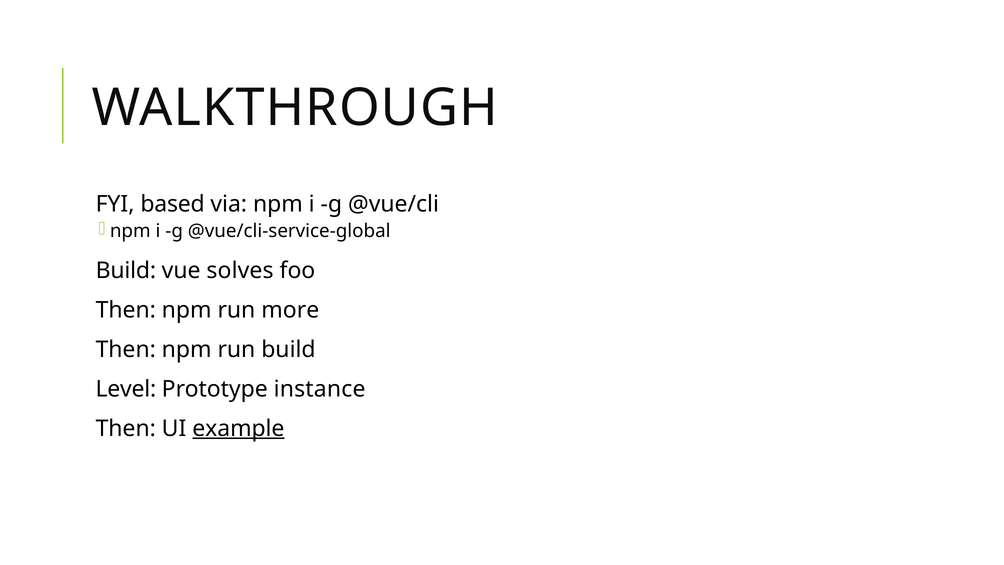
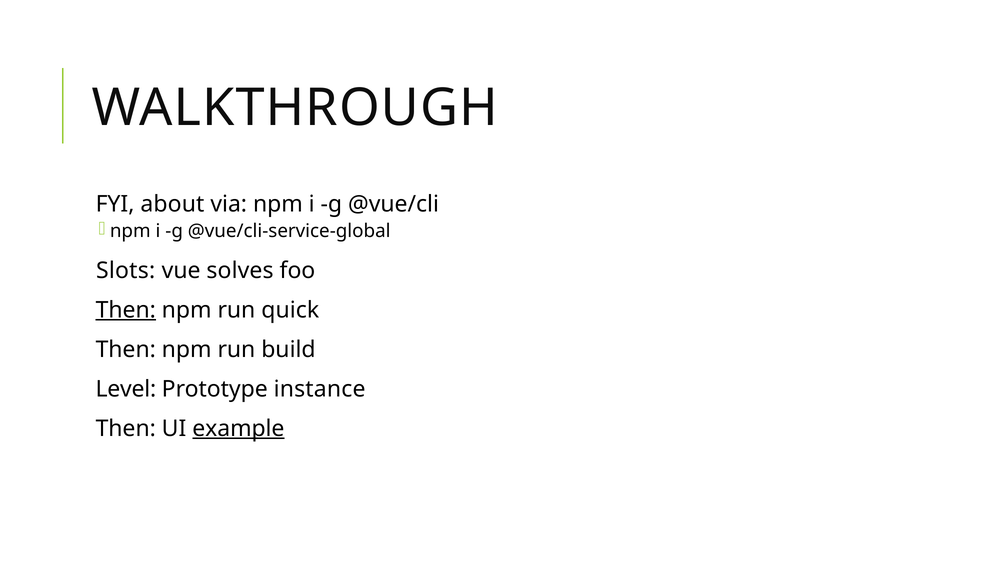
based: based -> about
Build at (126, 270): Build -> Slots
Then at (126, 310) underline: none -> present
more: more -> quick
